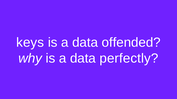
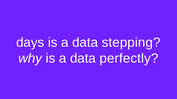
keys: keys -> days
offended: offended -> stepping
